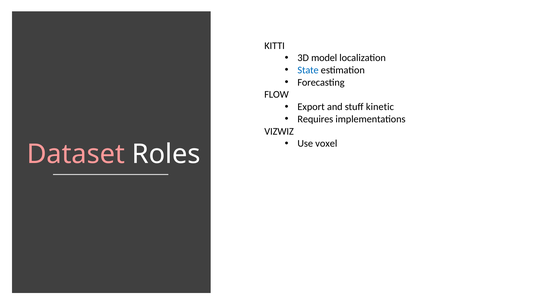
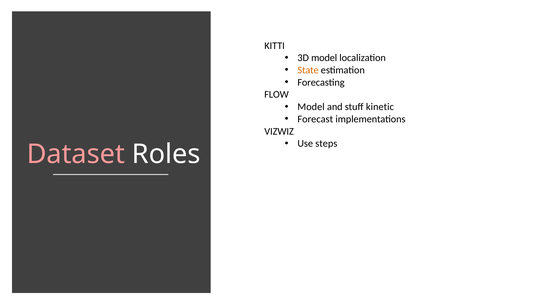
State colour: blue -> orange
Export at (311, 107): Export -> Model
Requires: Requires -> Forecast
voxel: voxel -> steps
